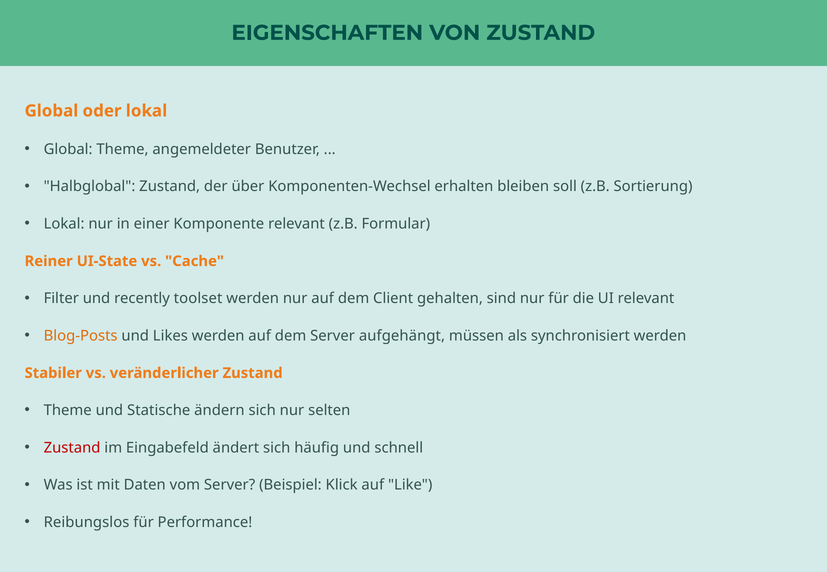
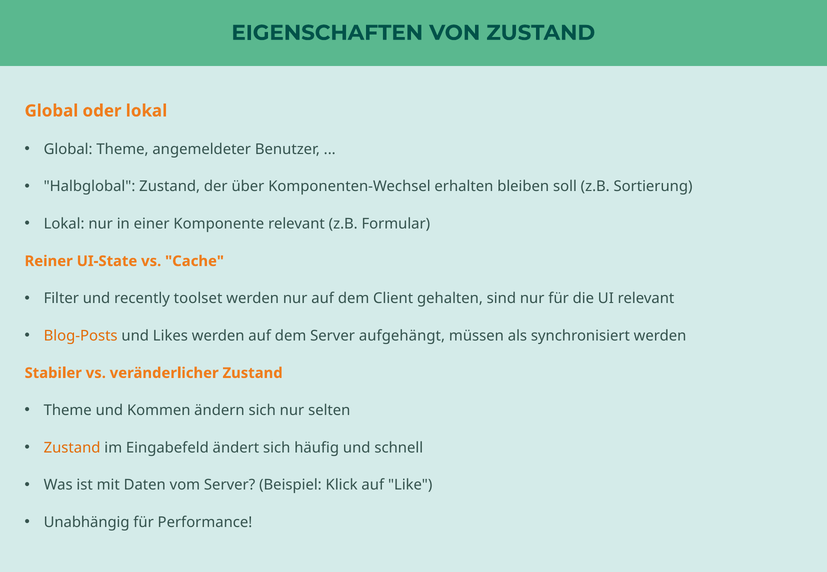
Statische: Statische -> Kommen
Zustand at (72, 448) colour: red -> orange
Reibungslos: Reibungslos -> Unabhängig
